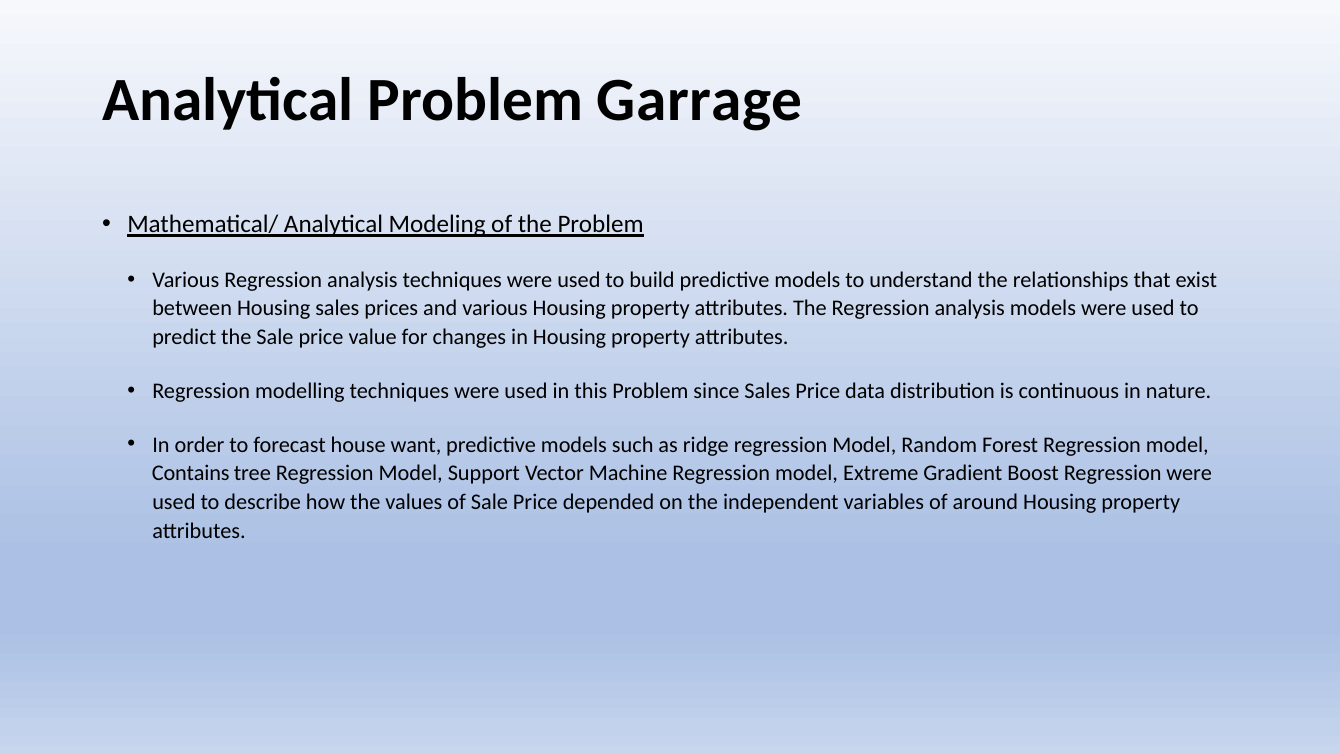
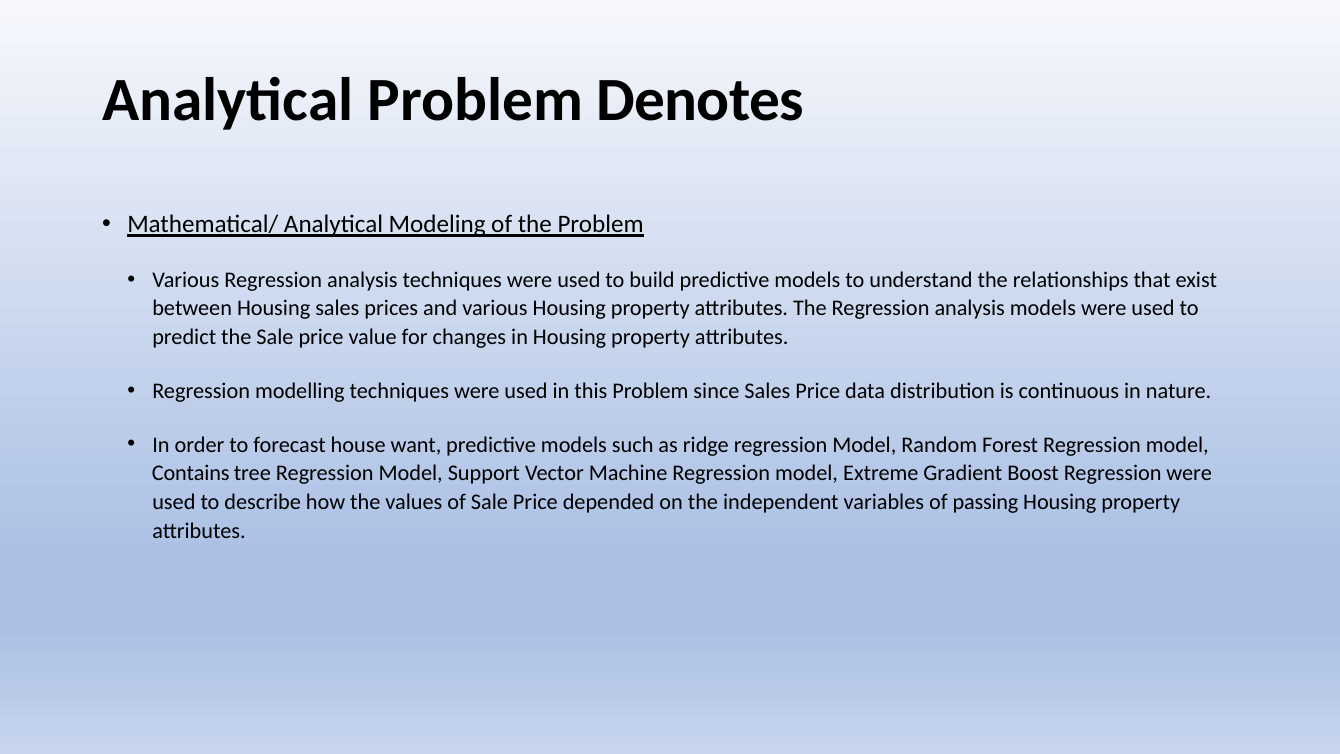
Garrage: Garrage -> Denotes
around: around -> passing
